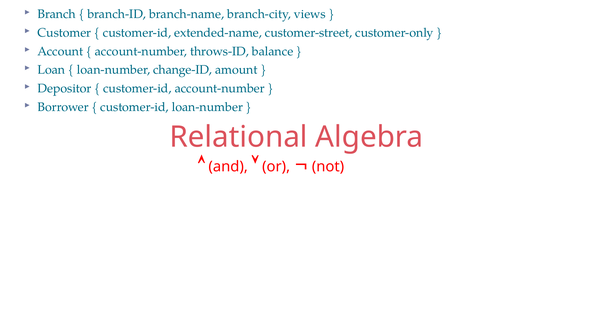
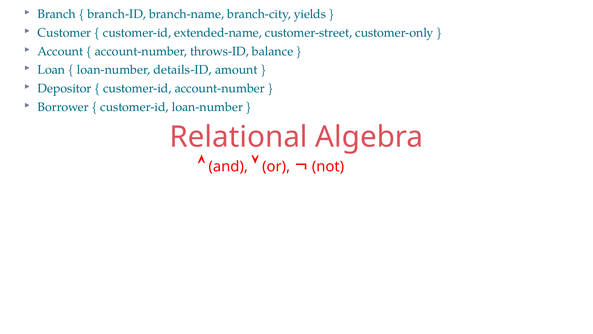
views: views -> yields
change-ID: change-ID -> details-ID
